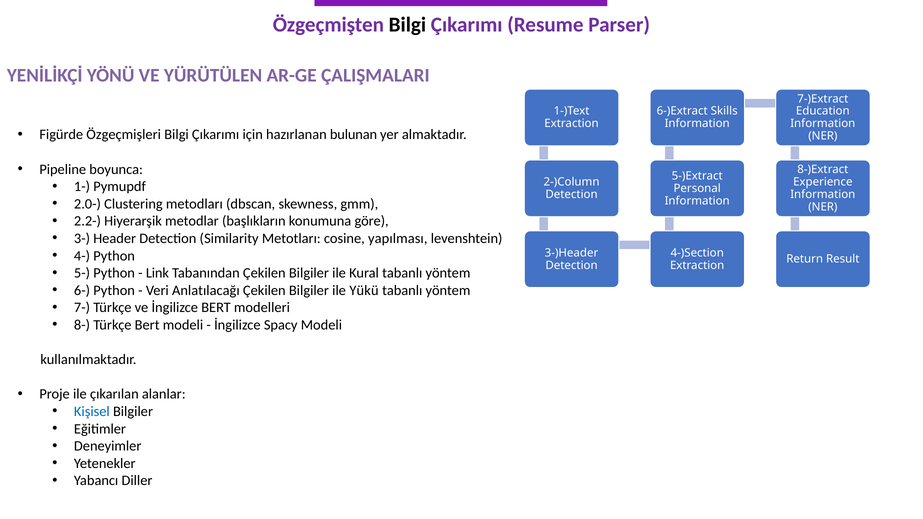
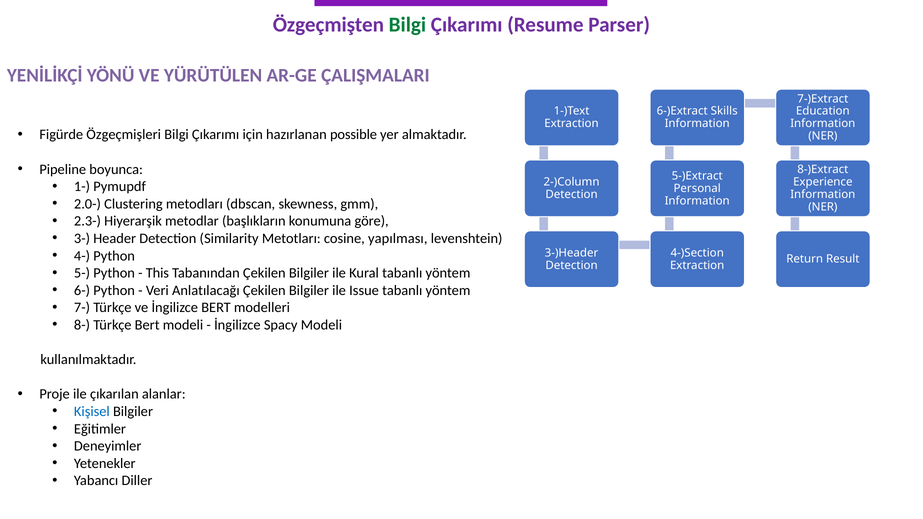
Bilgi at (407, 25) colour: black -> green
bulunan: bulunan -> possible
2.2-: 2.2- -> 2.3-
Link: Link -> This
Yükü: Yükü -> Issue
